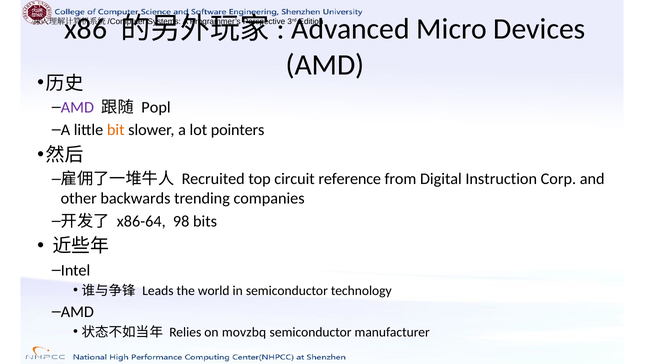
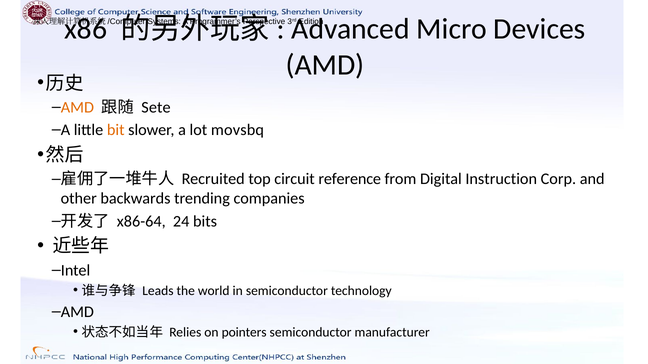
AMD at (77, 108) colour: purple -> orange
Popl: Popl -> Sete
pointers: pointers -> movsbq
98: 98 -> 24
movzbq: movzbq -> pointers
